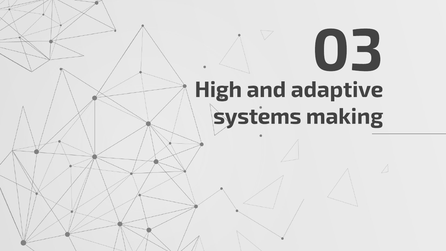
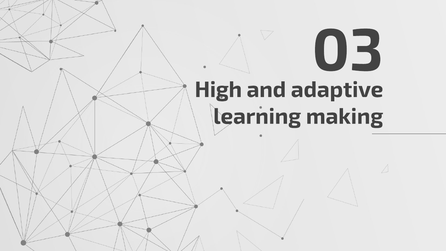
systems: systems -> learning
